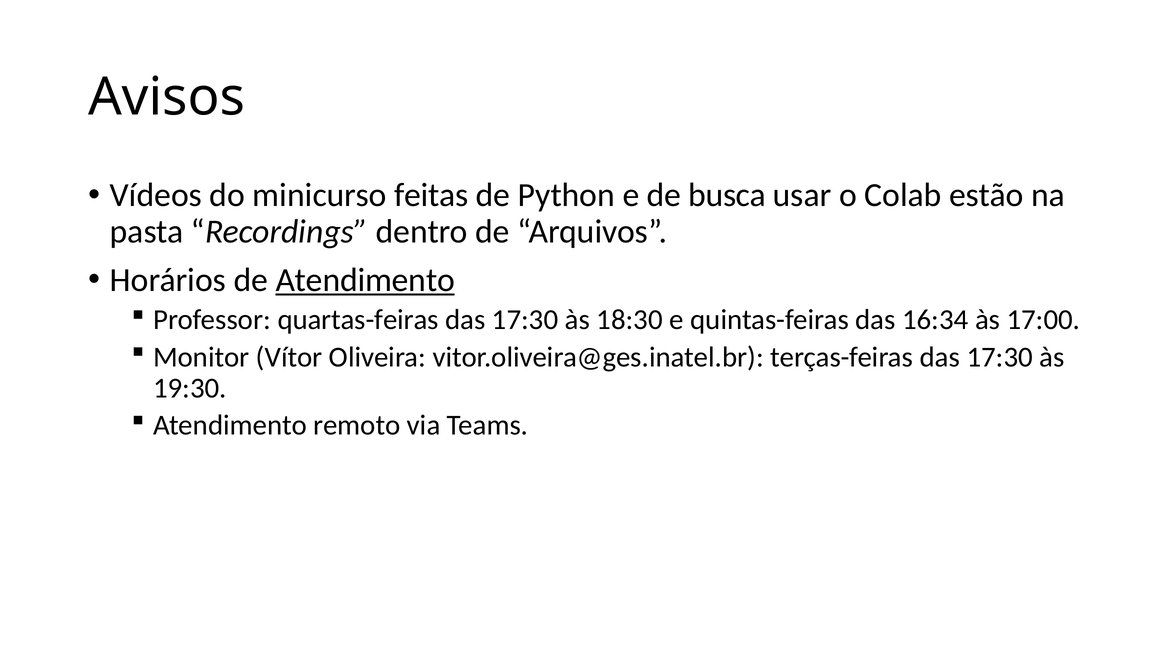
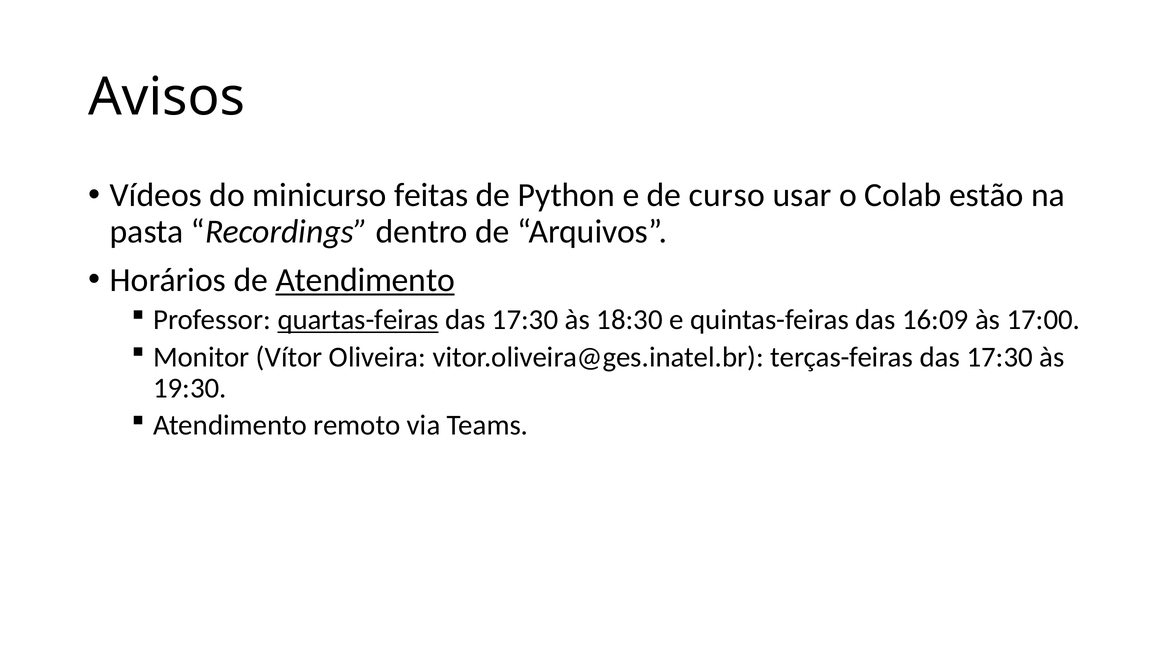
busca: busca -> curso
quartas-feiras underline: none -> present
16:34: 16:34 -> 16:09
